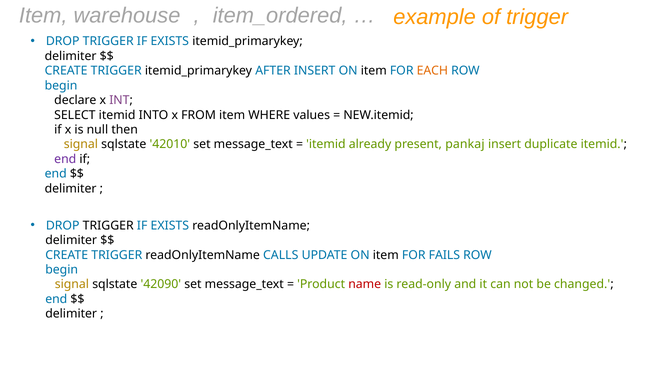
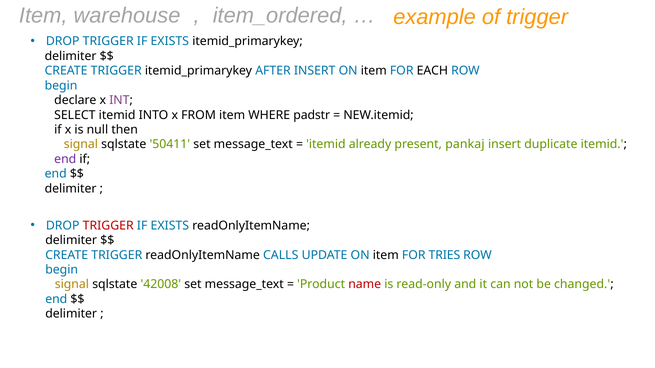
EACH colour: orange -> black
values: values -> padstr
42010: 42010 -> 50411
TRIGGER at (108, 226) colour: black -> red
FAILS: FAILS -> TRIES
42090: 42090 -> 42008
